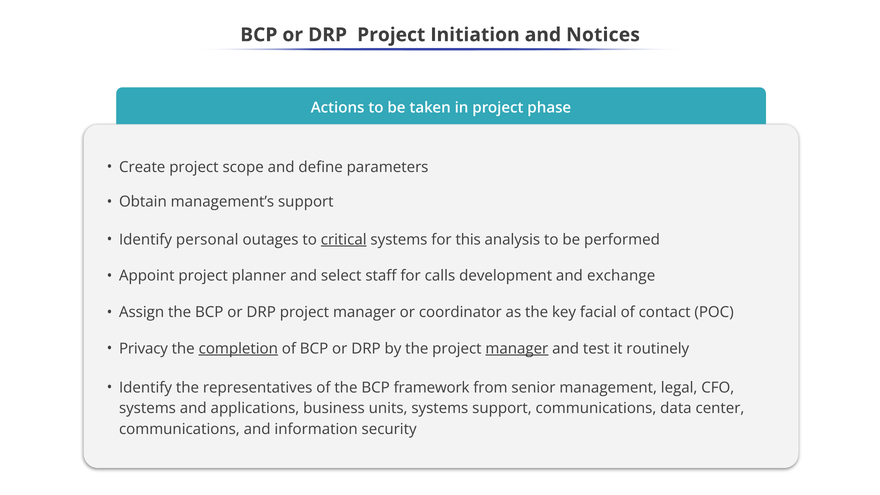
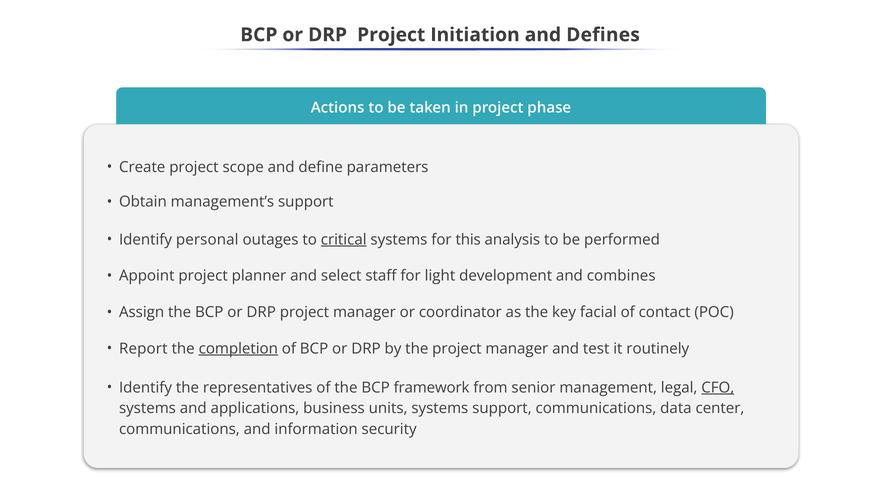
Notices: Notices -> Defines
calls: calls -> light
exchange: exchange -> combines
Privacy: Privacy -> Report
manager at (517, 349) underline: present -> none
CFO underline: none -> present
